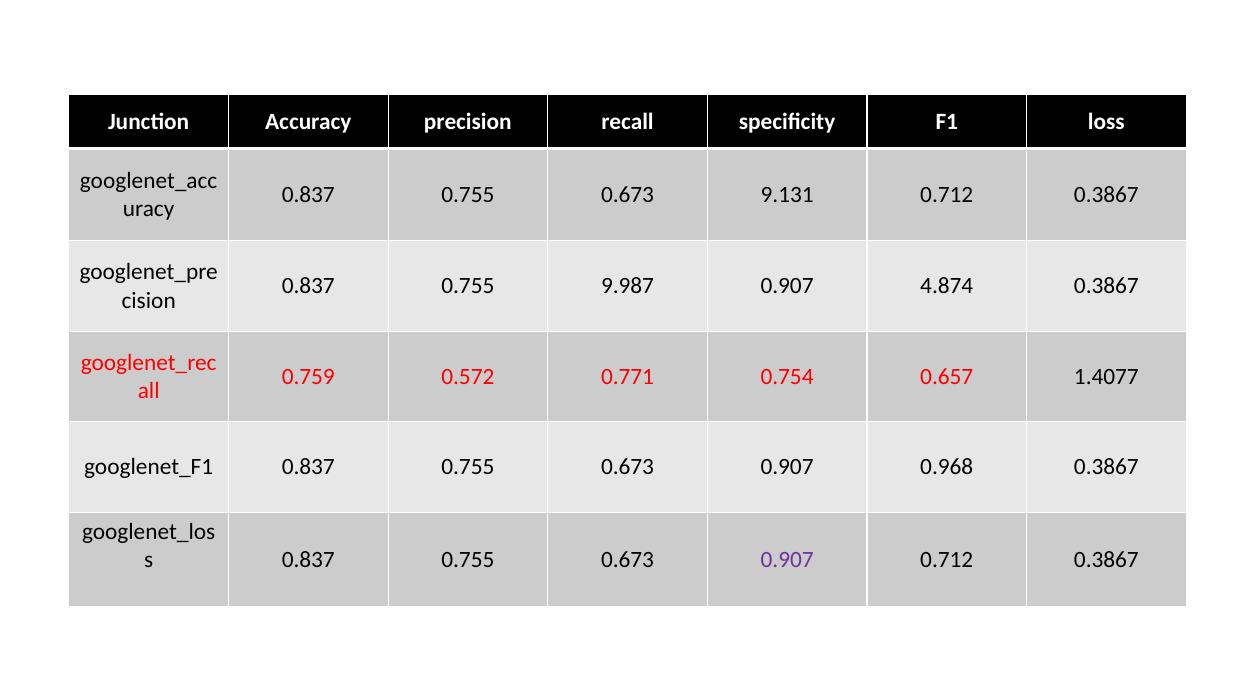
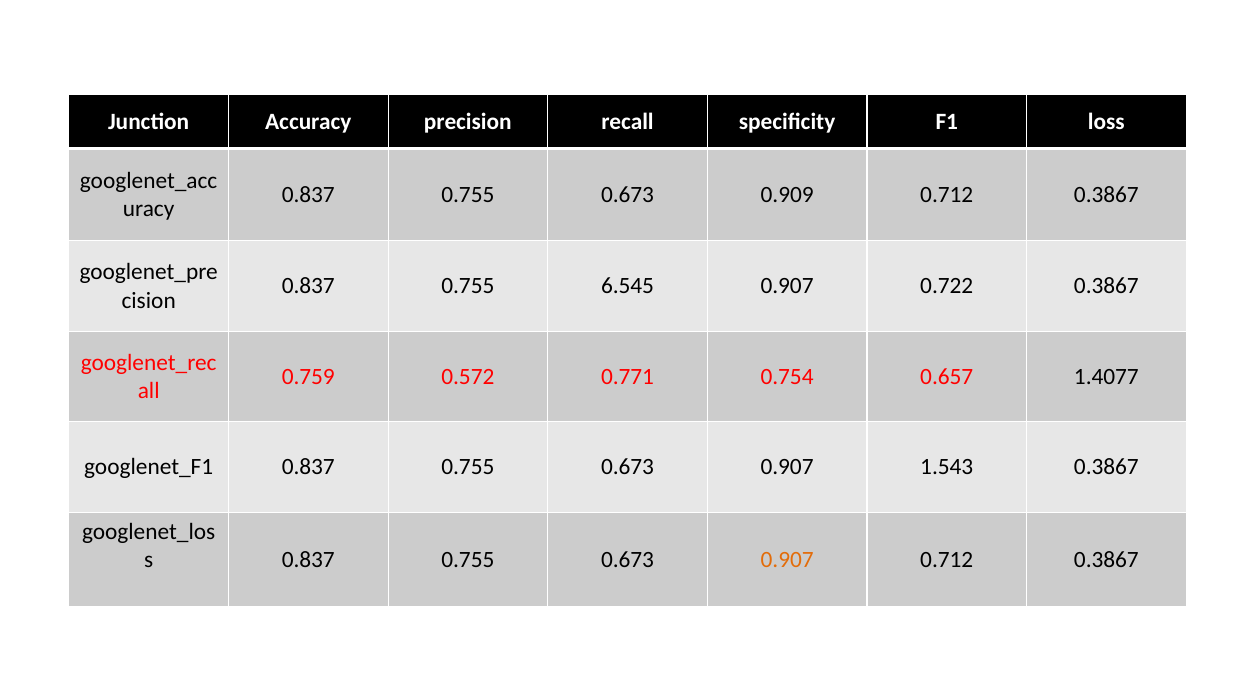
9.131: 9.131 -> 0.909
9.987: 9.987 -> 6.545
4.874: 4.874 -> 0.722
0.968: 0.968 -> 1.543
0.907 at (787, 560) colour: purple -> orange
